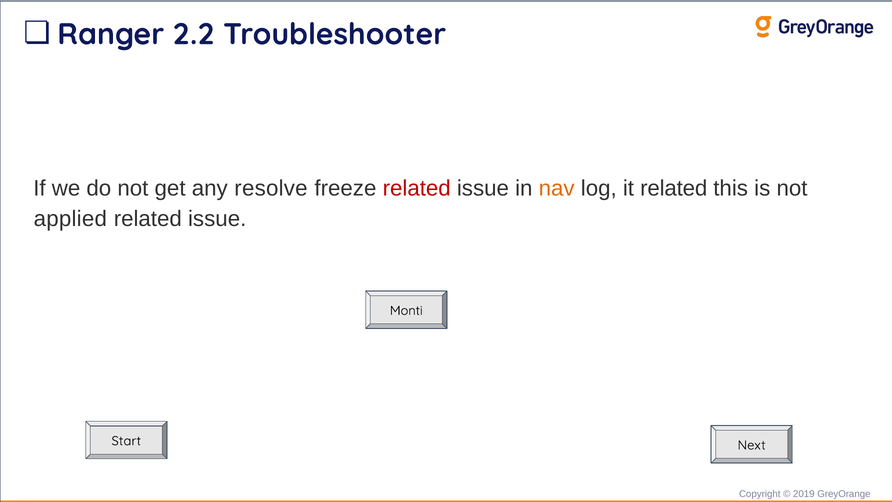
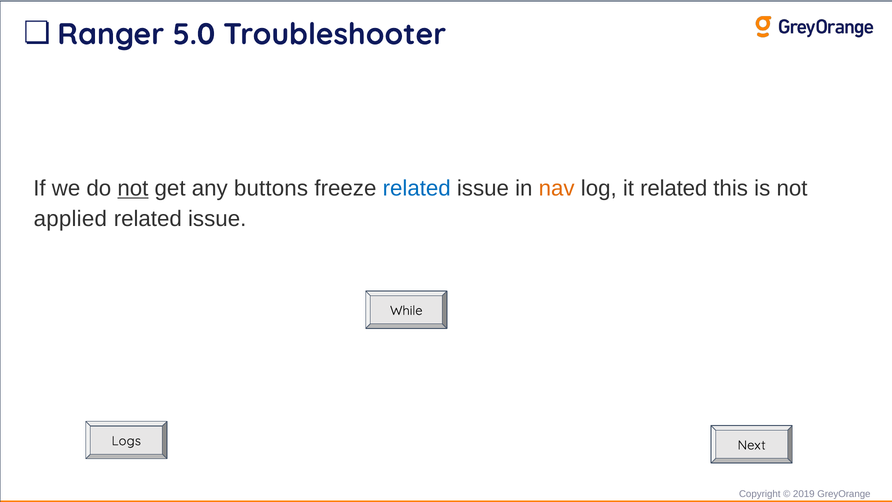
2.2: 2.2 -> 5.0
not at (133, 188) underline: none -> present
resolve: resolve -> buttons
related at (417, 188) colour: red -> blue
Monti: Monti -> While
Start: Start -> Logs
